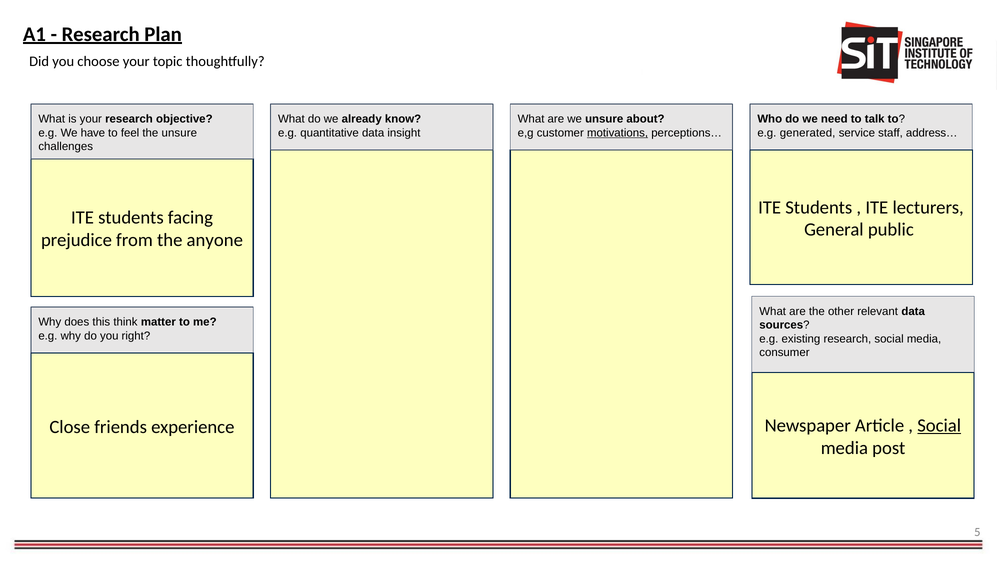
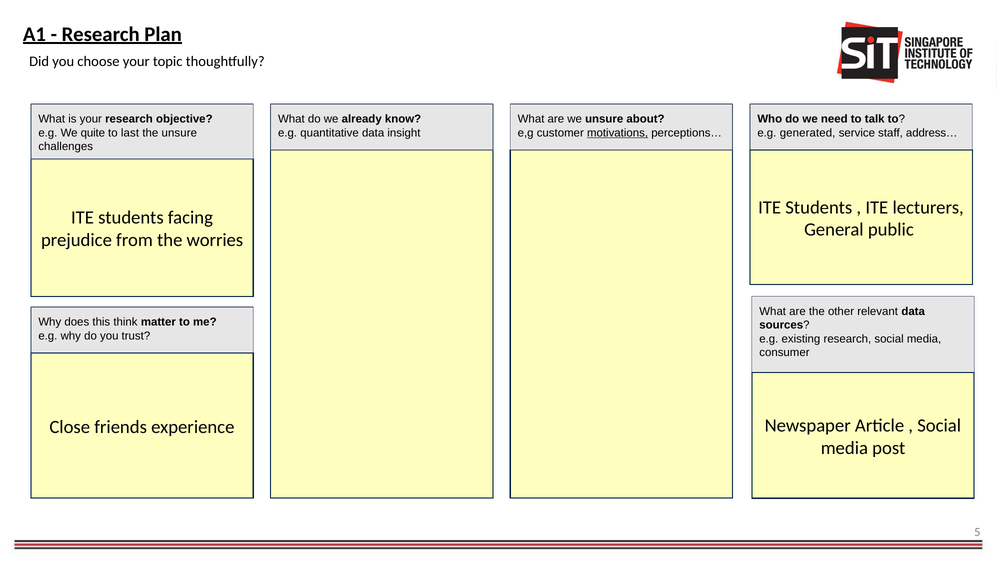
have: have -> quite
feel: feel -> last
anyone: anyone -> worries
right: right -> trust
Social at (939, 425) underline: present -> none
